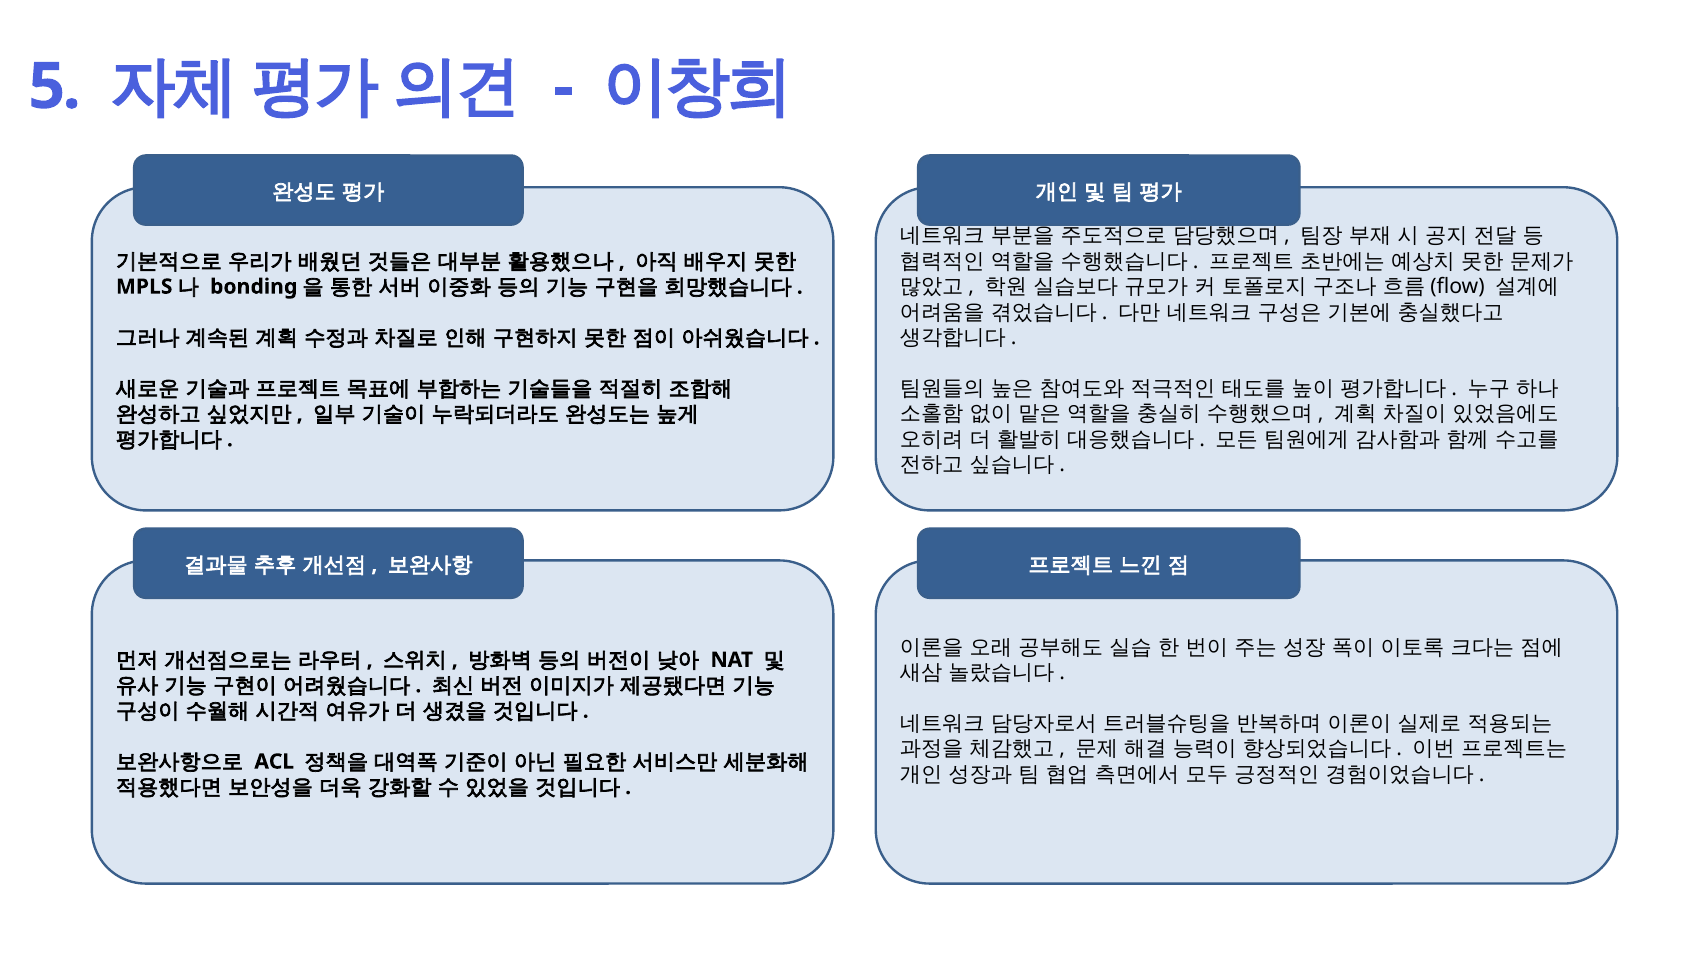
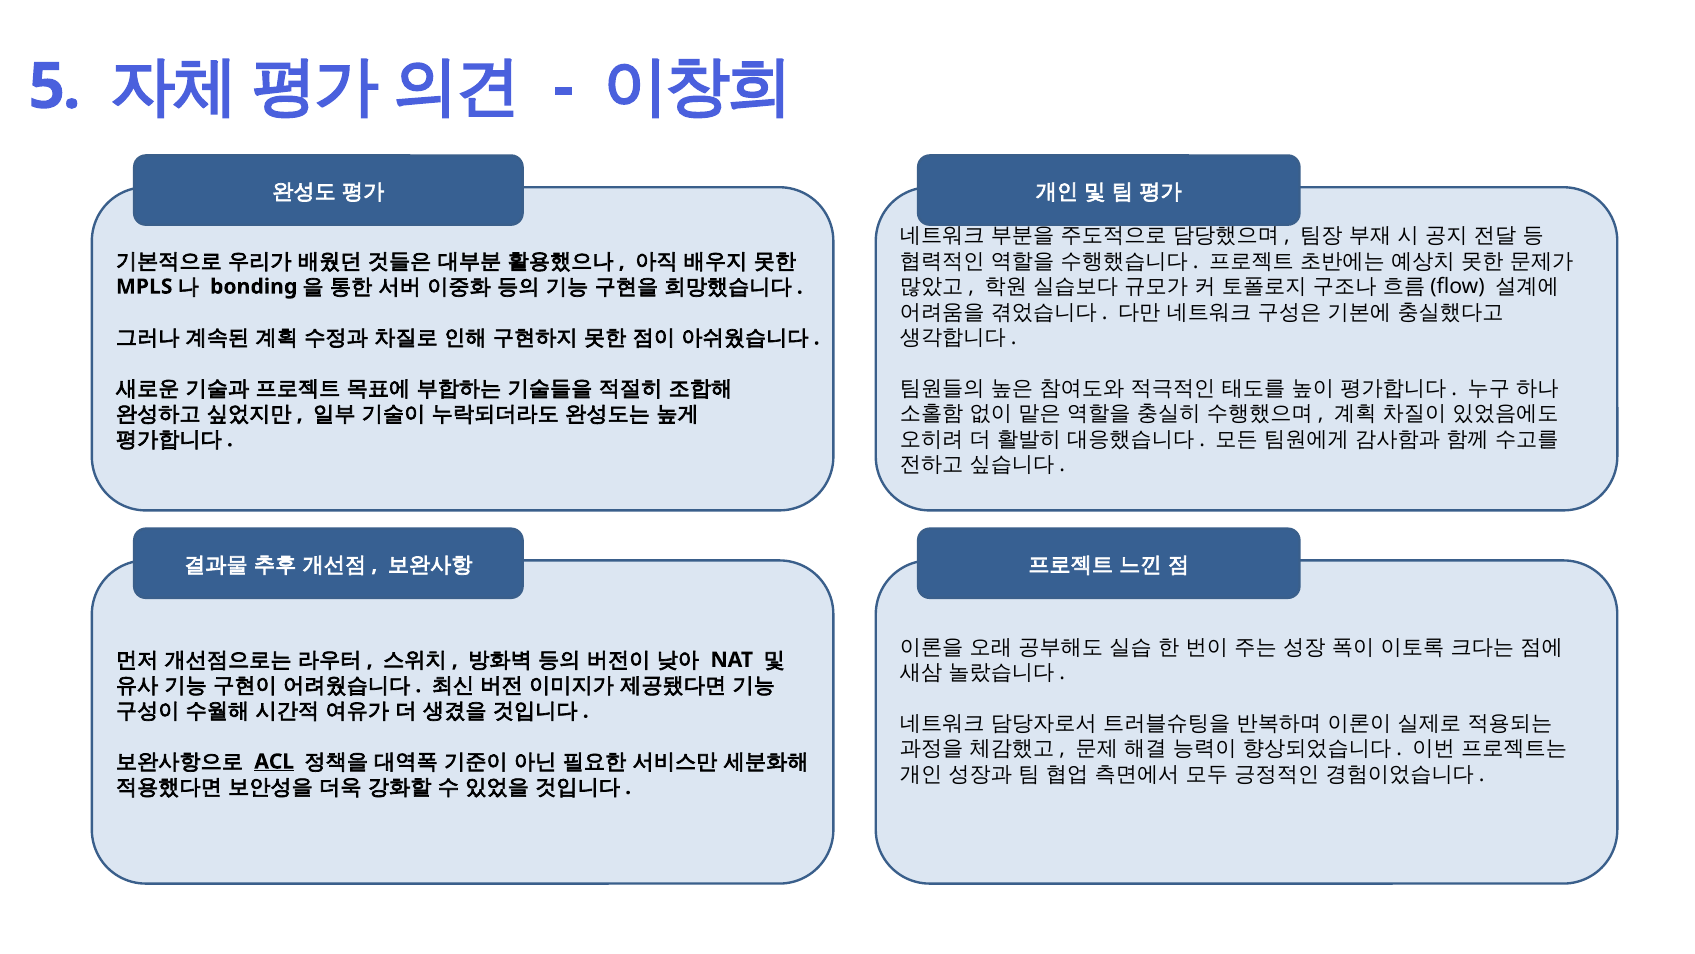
ACL underline: none -> present
